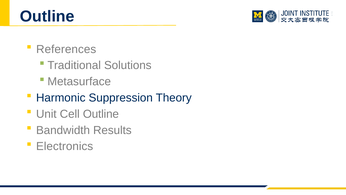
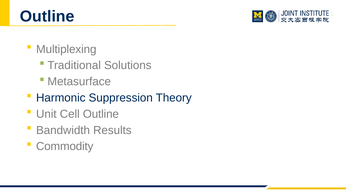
References: References -> Multiplexing
Electronics: Electronics -> Commodity
